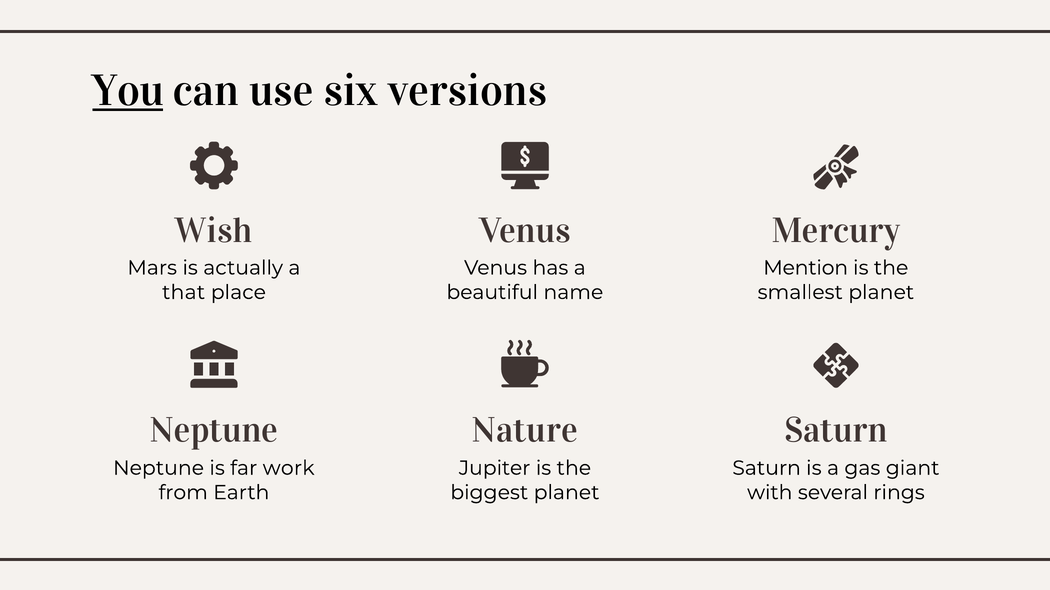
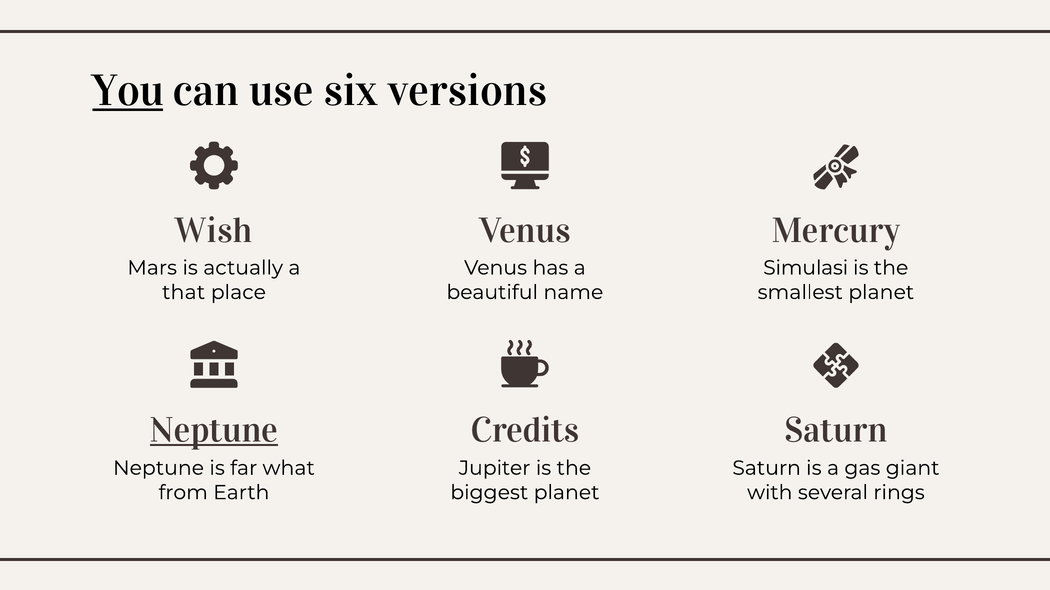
Mention: Mention -> Simulasi
Neptune at (214, 431) underline: none -> present
Nature: Nature -> Credits
work: work -> what
